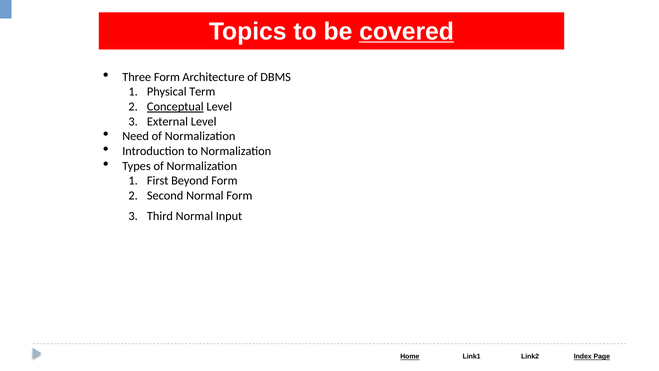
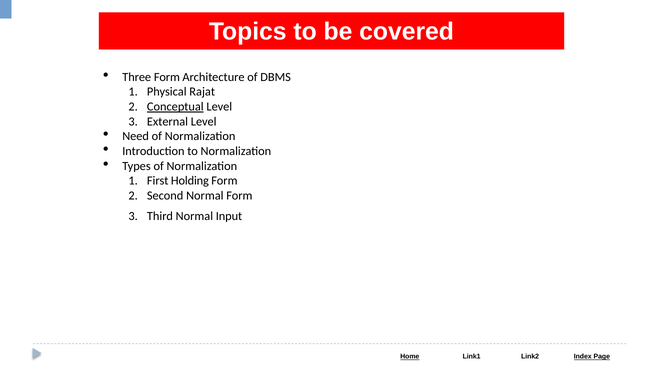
covered underline: present -> none
Term: Term -> Rajat
Beyond: Beyond -> Holding
